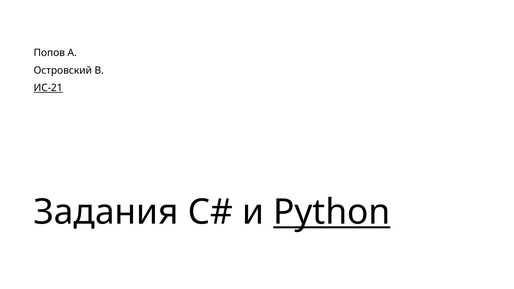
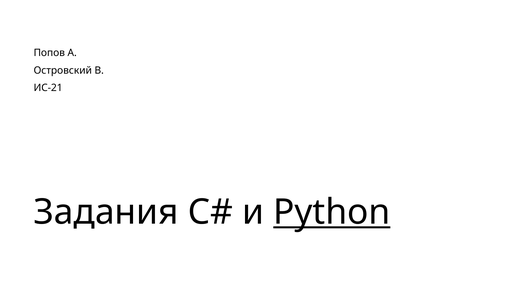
ИС-21 underline: present -> none
